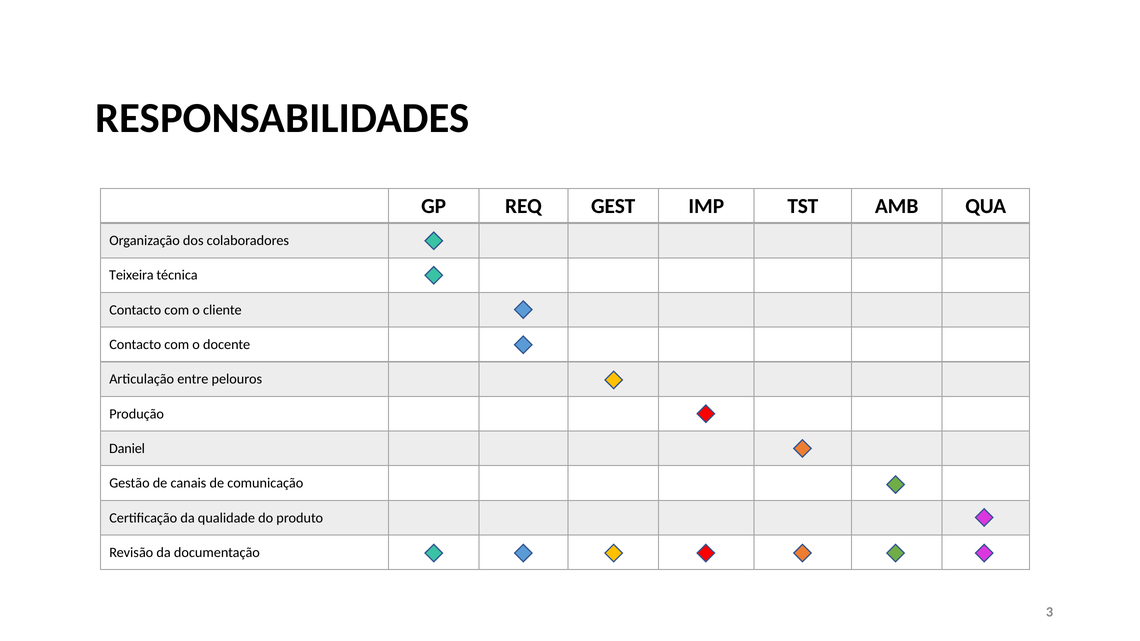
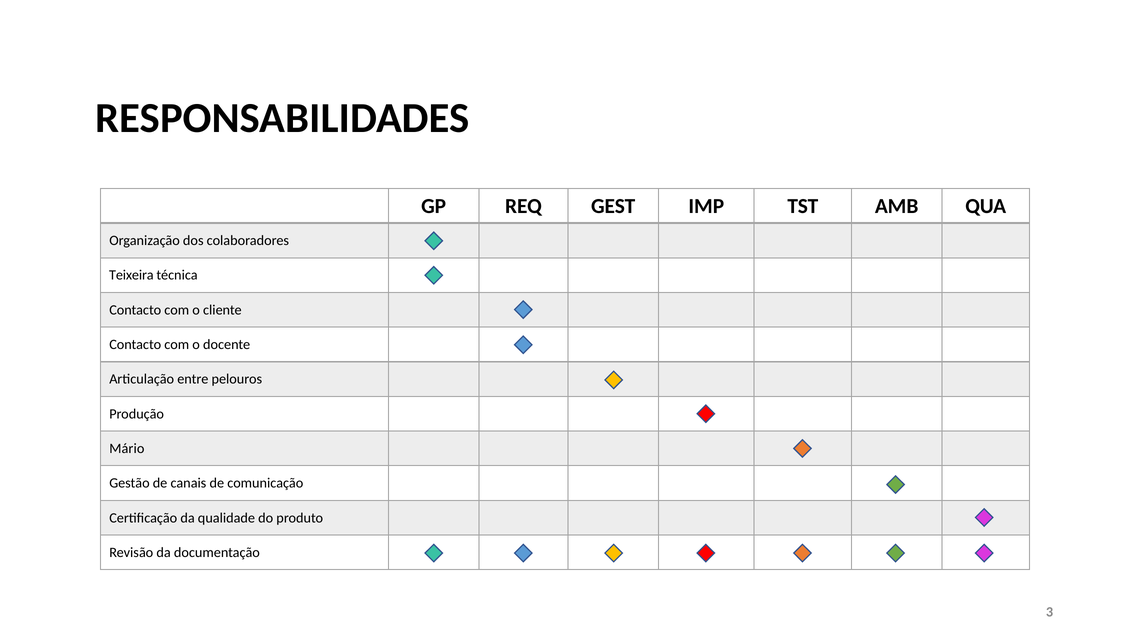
Daniel: Daniel -> Mário
